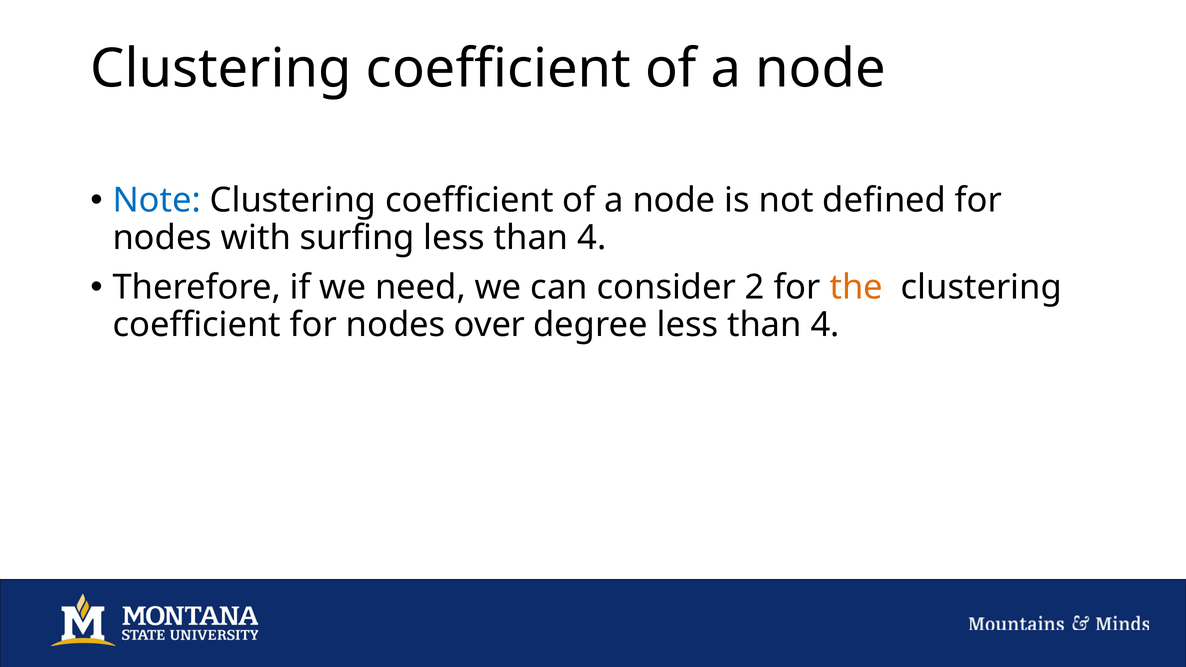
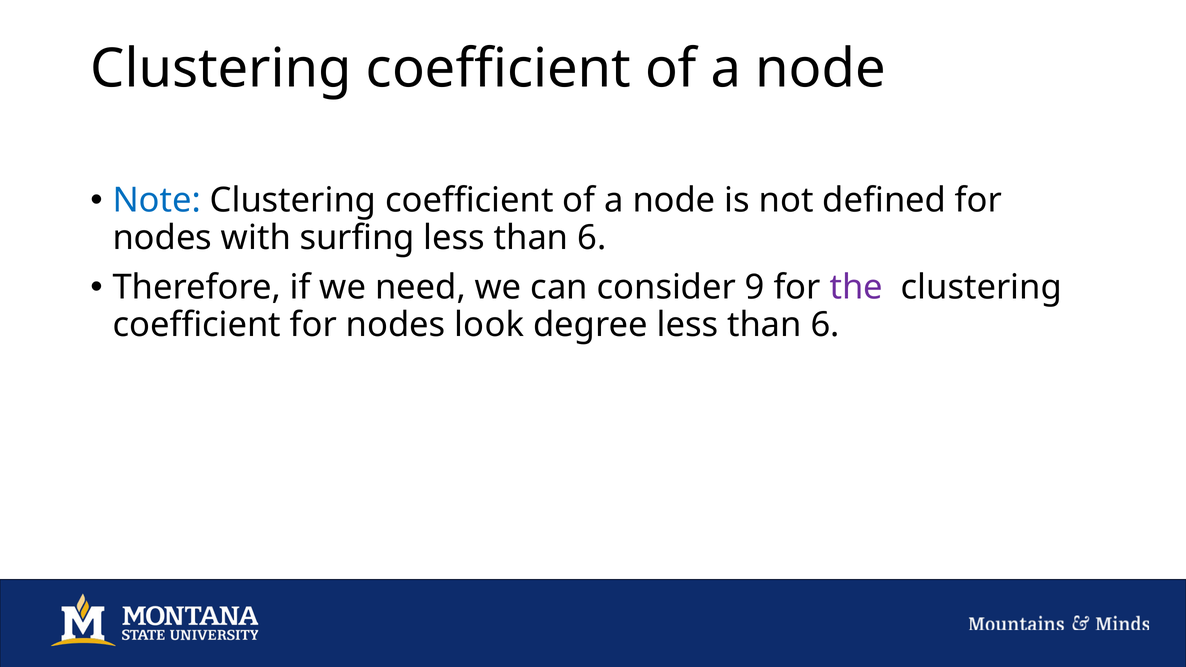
4 at (592, 238): 4 -> 6
2: 2 -> 9
the colour: orange -> purple
over: over -> look
degree less than 4: 4 -> 6
